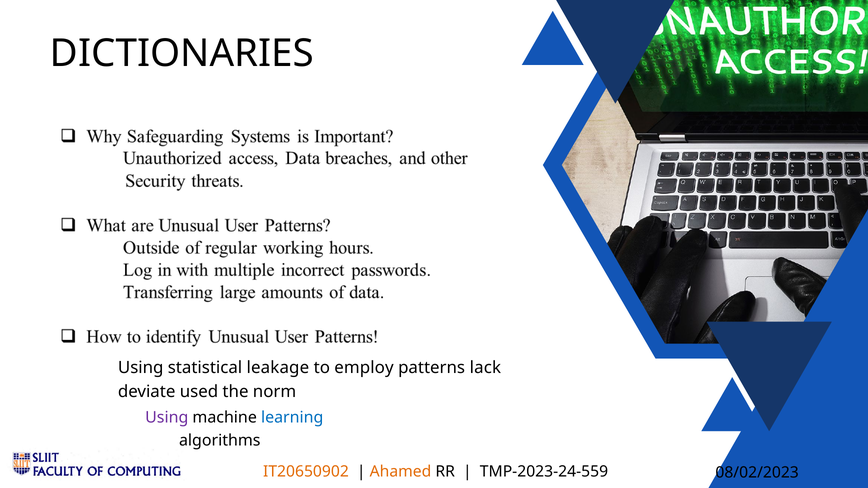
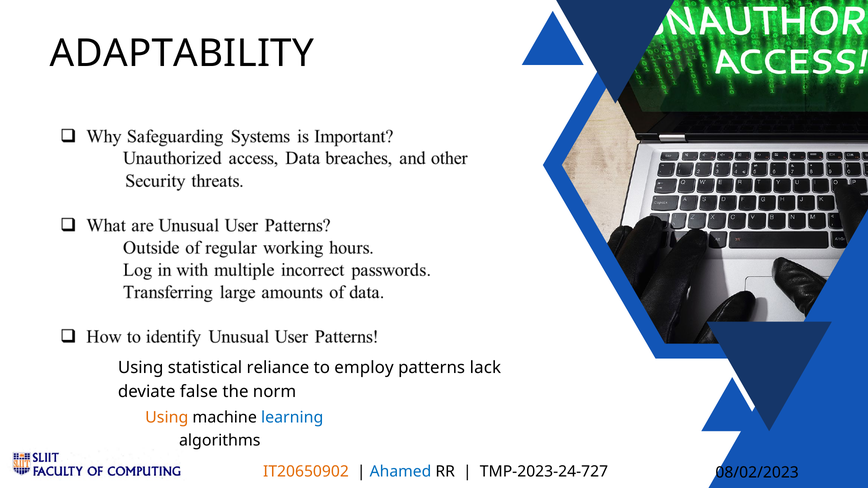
DICTIONARIES: DICTIONARIES -> ADAPTABILITY
leakage: leakage -> reliance
used: used -> false
Using at (167, 418) colour: purple -> orange
Ahamed colour: orange -> blue
TMP-2023-24-559: TMP-2023-24-559 -> TMP-2023-24-727
